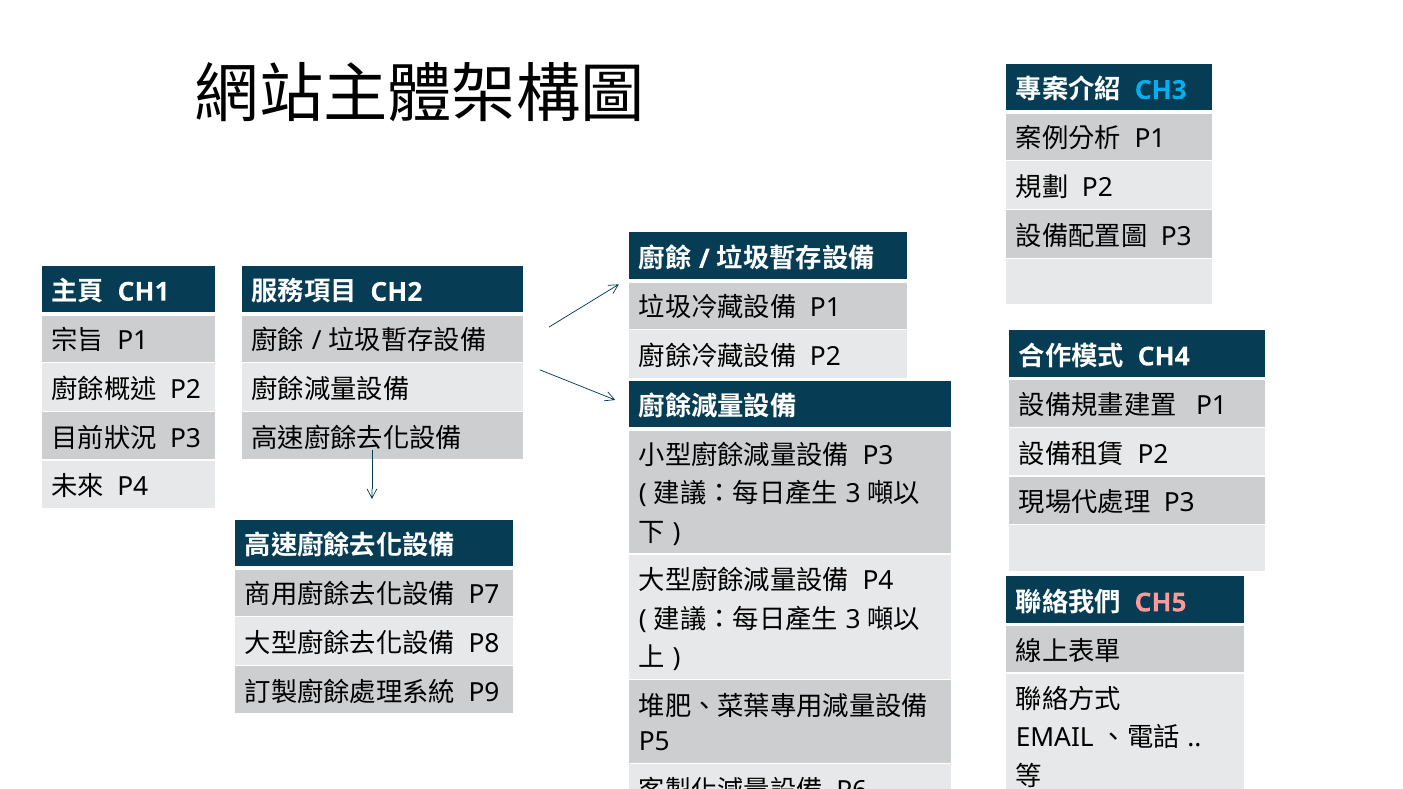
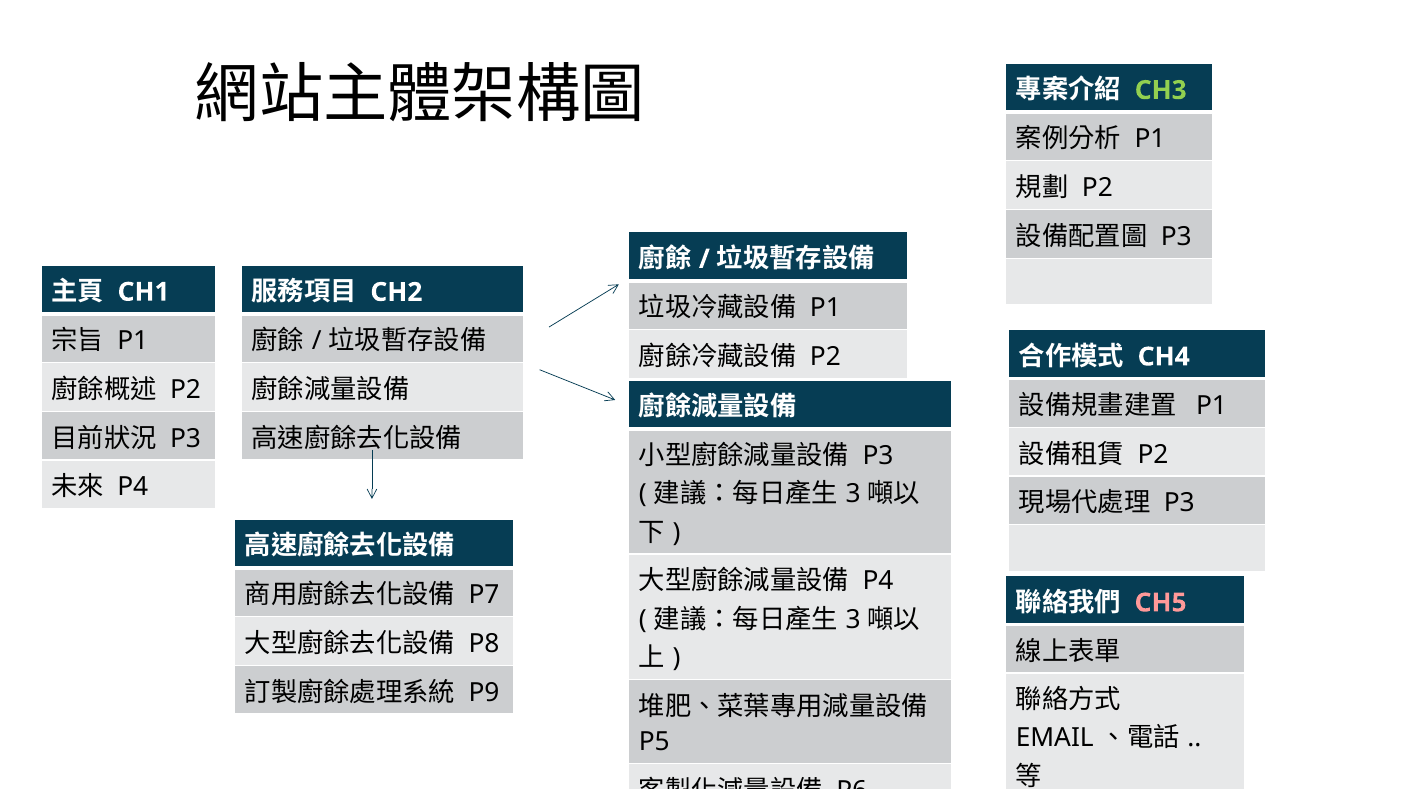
CH3 colour: light blue -> light green
